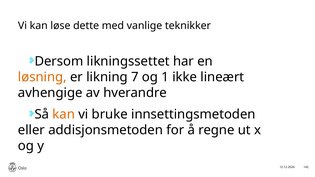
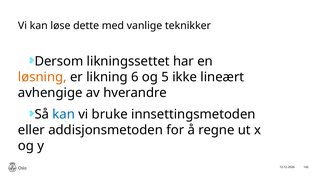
7: 7 -> 6
1: 1 -> 5
kan at (64, 114) colour: orange -> blue
